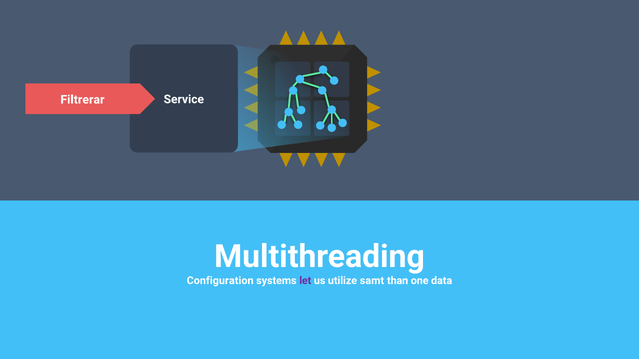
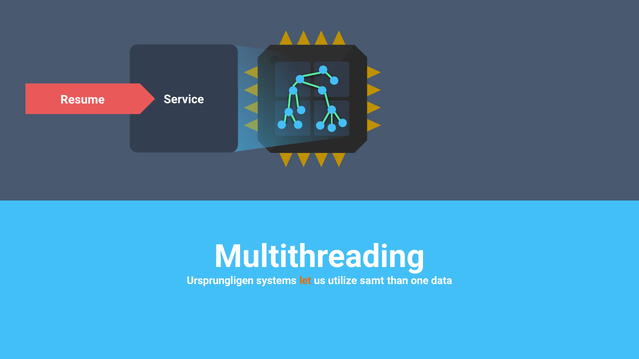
Filtrerar: Filtrerar -> Resume
Configuration: Configuration -> Ursprungligen
let colour: purple -> orange
